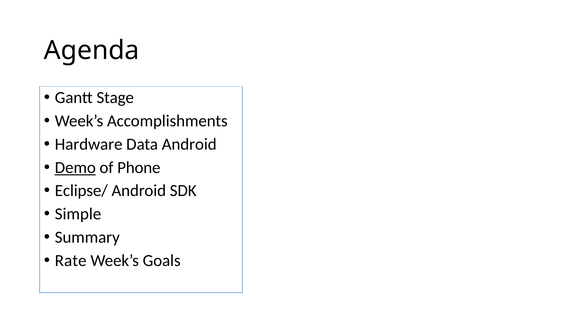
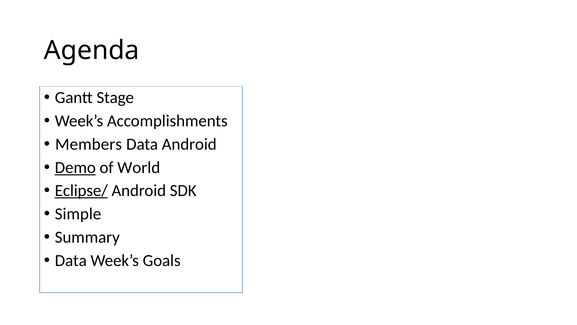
Hardware: Hardware -> Members
Phone: Phone -> World
Eclipse/ underline: none -> present
Rate at (71, 260): Rate -> Data
